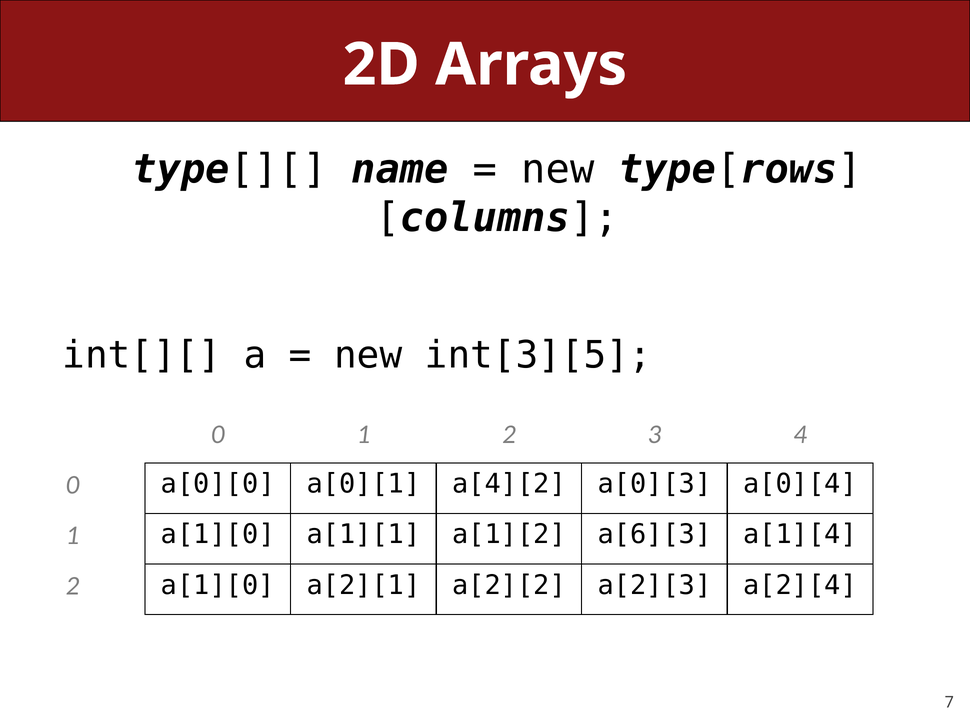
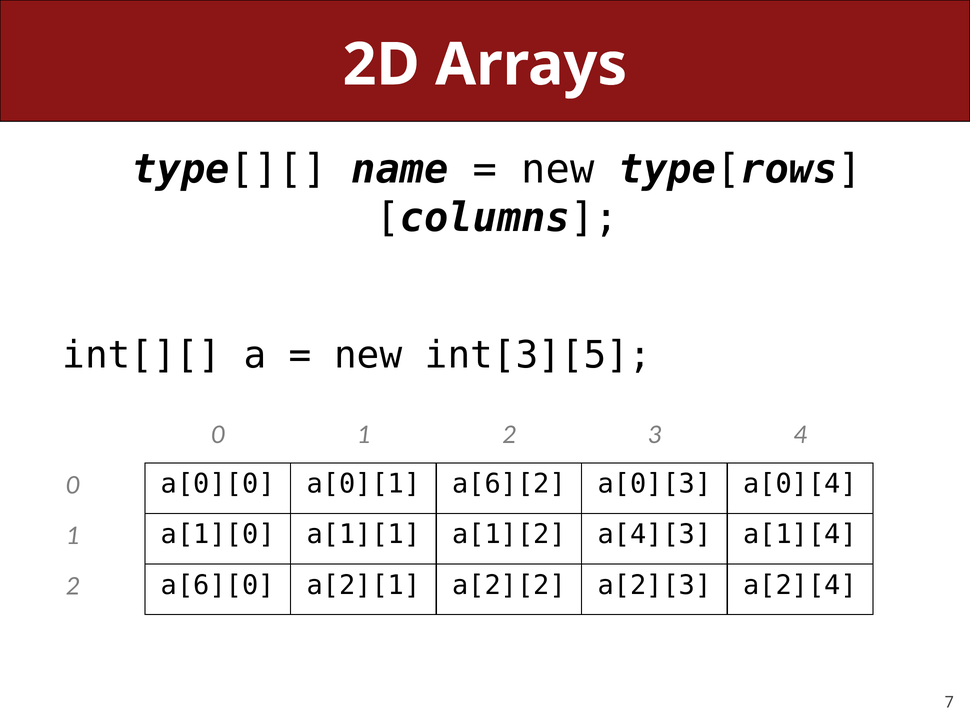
a[4][2: a[4][2 -> a[6][2
a[6][3: a[6][3 -> a[4][3
2 a[1][0: a[1][0 -> a[6][0
